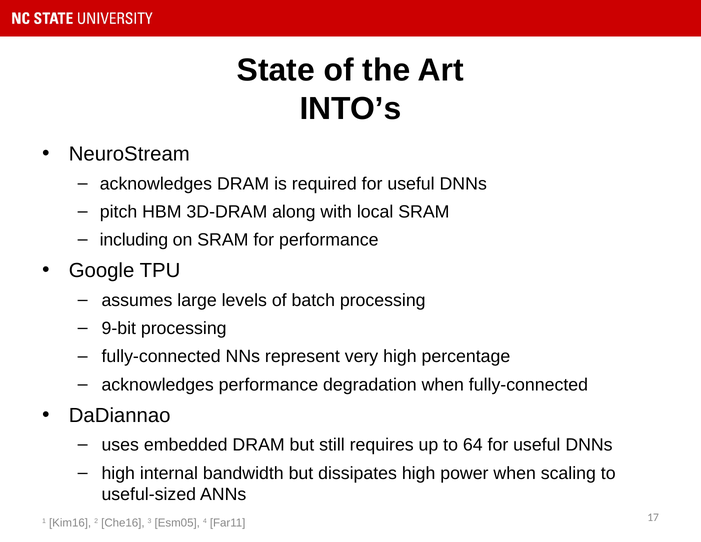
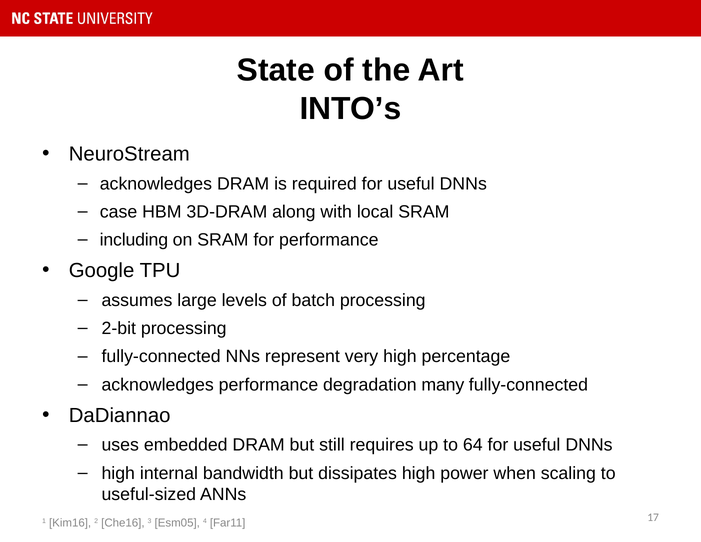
pitch: pitch -> case
9-bit: 9-bit -> 2-bit
degradation when: when -> many
